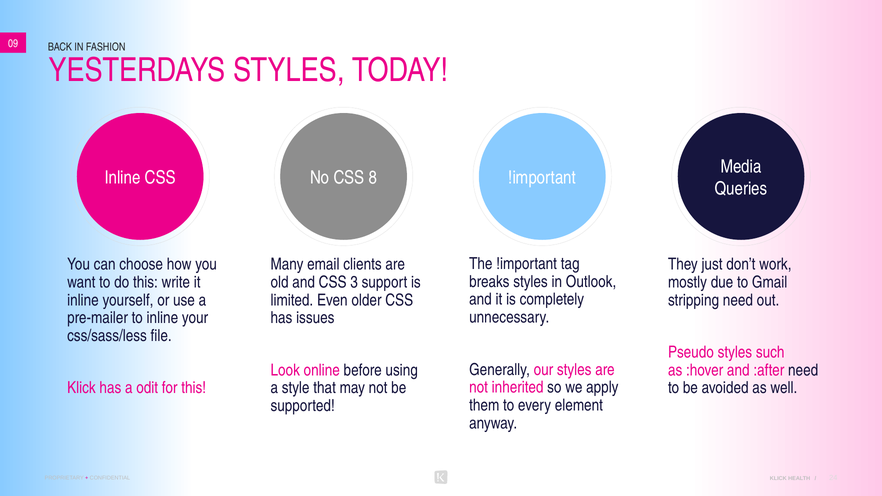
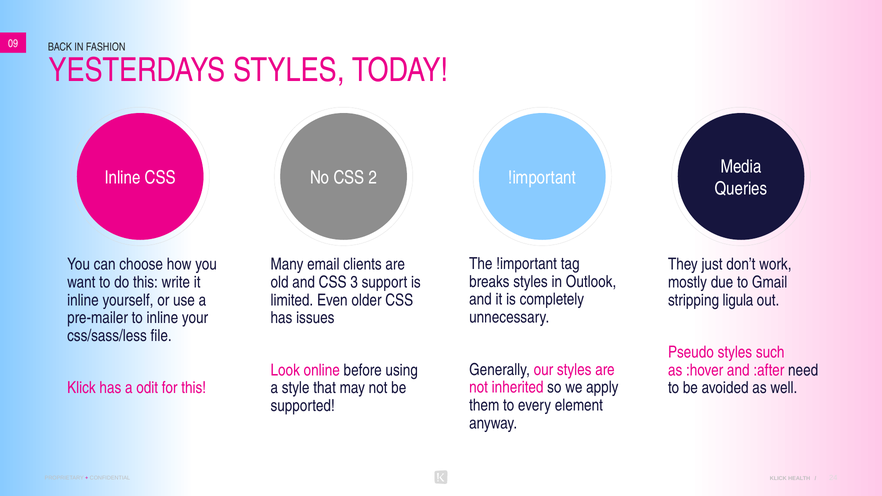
8: 8 -> 2
stripping need: need -> ligula
